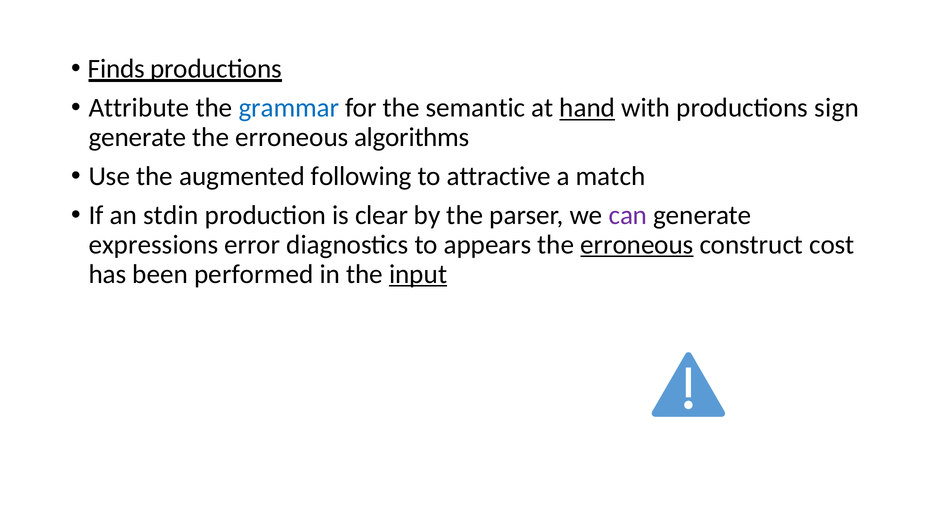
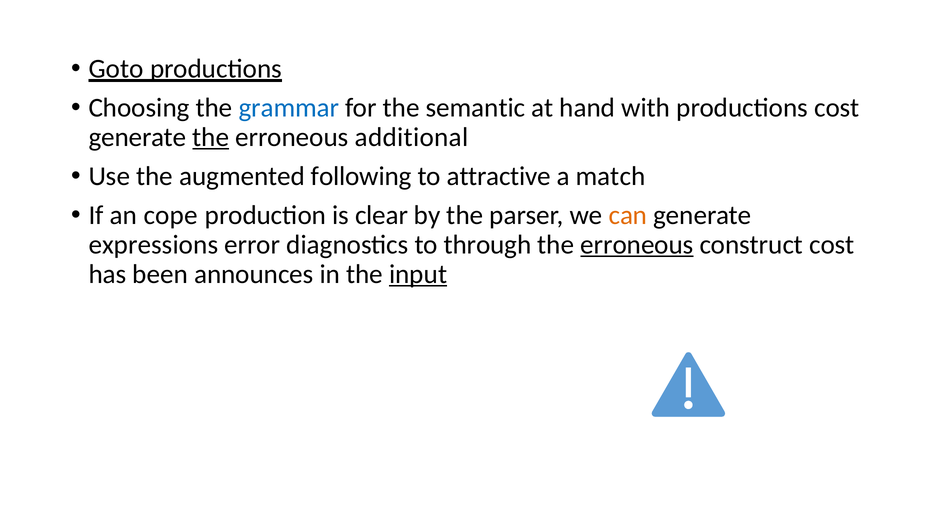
Finds: Finds -> Goto
Attribute: Attribute -> Choosing
hand underline: present -> none
productions sign: sign -> cost
the at (211, 137) underline: none -> present
algorithms: algorithms -> additional
stdin: stdin -> cope
can colour: purple -> orange
appears: appears -> through
performed: performed -> announces
